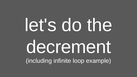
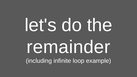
decrement: decrement -> remainder
